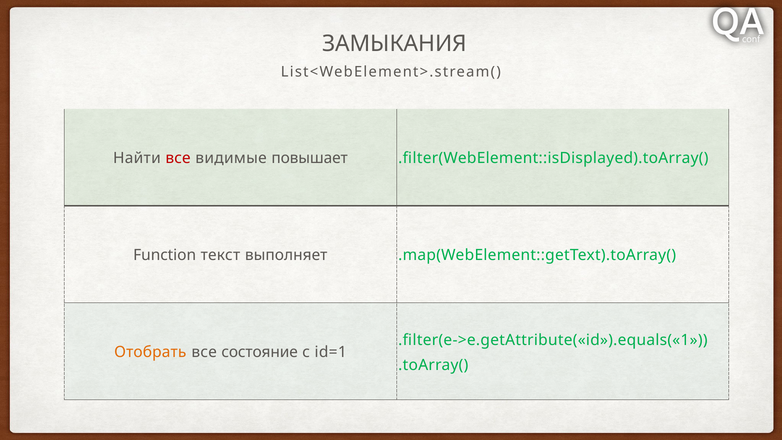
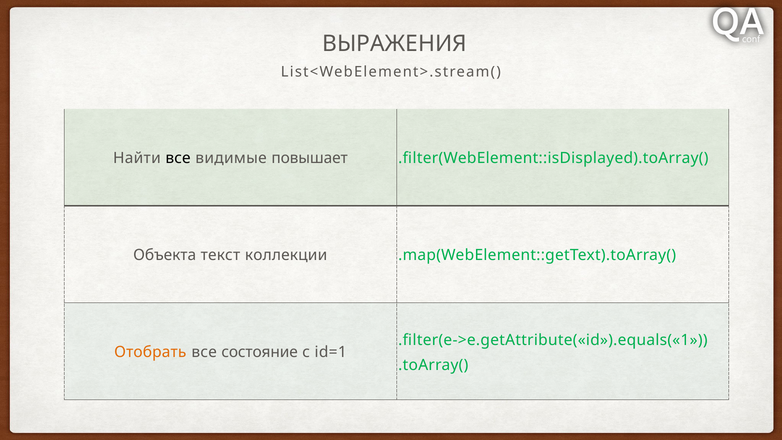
ЗАМЫКАНИЯ: ЗАМЫКАНИЯ -> ВЫРАЖЕНИЯ
все at (178, 158) colour: red -> black
Function: Function -> Объекта
выполняет: выполняет -> коллекции
